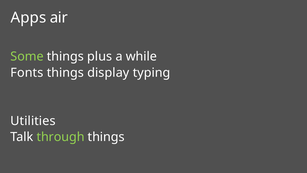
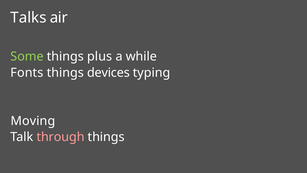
Apps: Apps -> Talks
display: display -> devices
Utilities: Utilities -> Moving
through colour: light green -> pink
